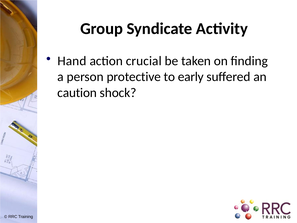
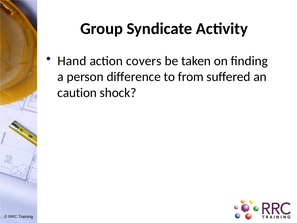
crucial: crucial -> covers
protective: protective -> difference
early: early -> from
